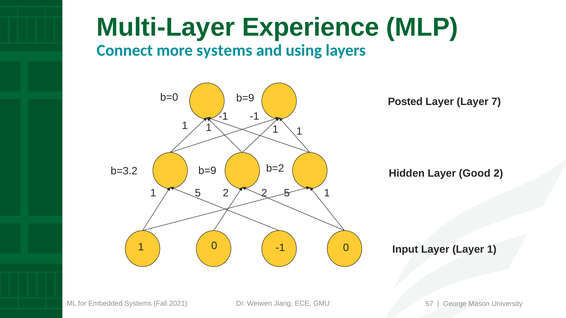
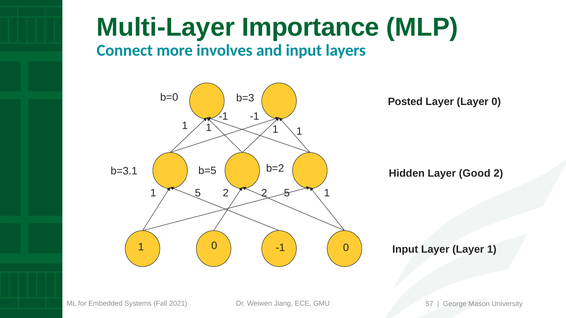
Experience: Experience -> Importance
more systems: systems -> involves
and using: using -> input
b=0 b=9: b=9 -> b=3
Layer 7: 7 -> 0
b=9 at (207, 171): b=9 -> b=5
b=3.2: b=3.2 -> b=3.1
